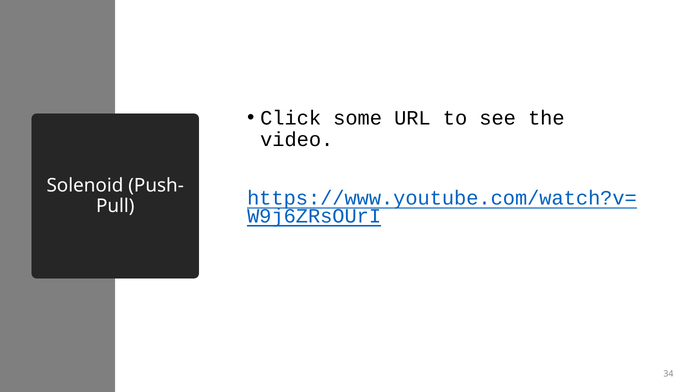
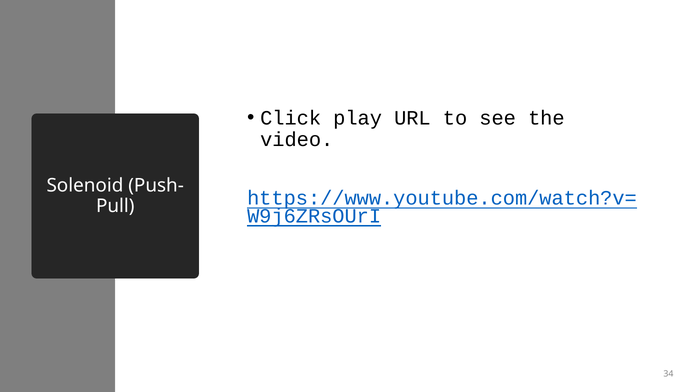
some: some -> play
